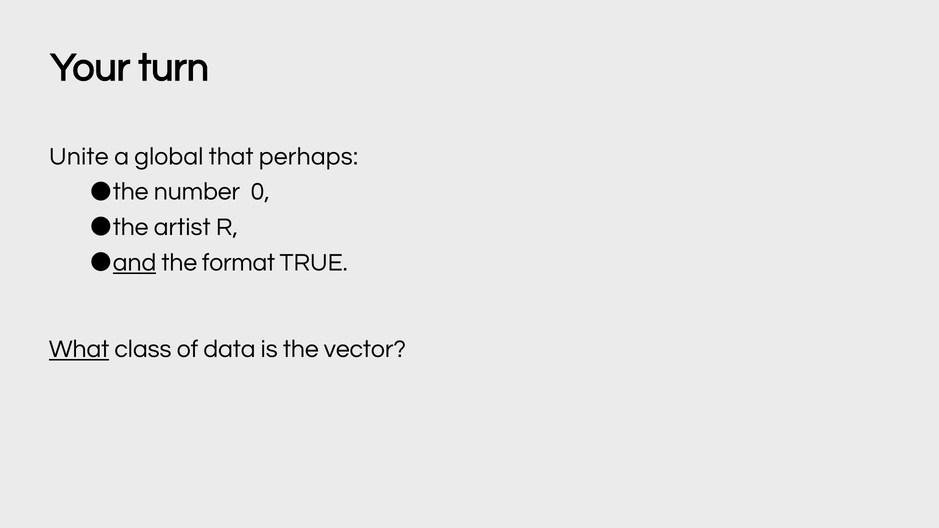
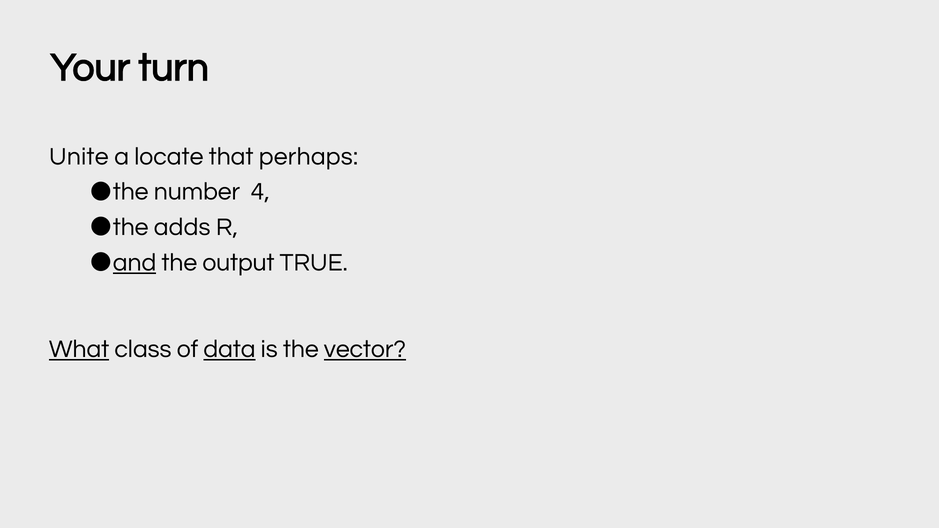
global: global -> locate
0: 0 -> 4
artist: artist -> adds
format: format -> output
data underline: none -> present
vector underline: none -> present
